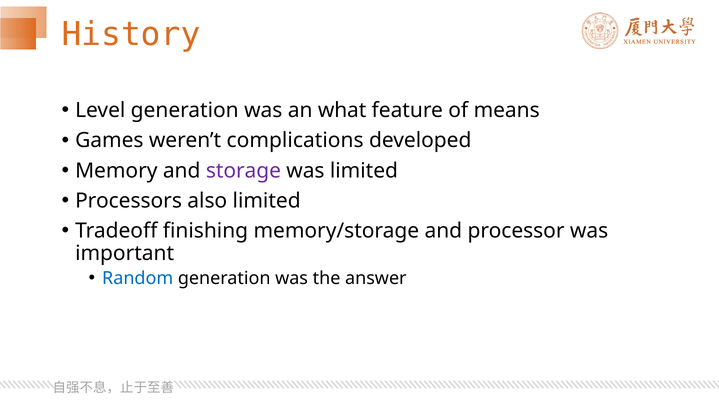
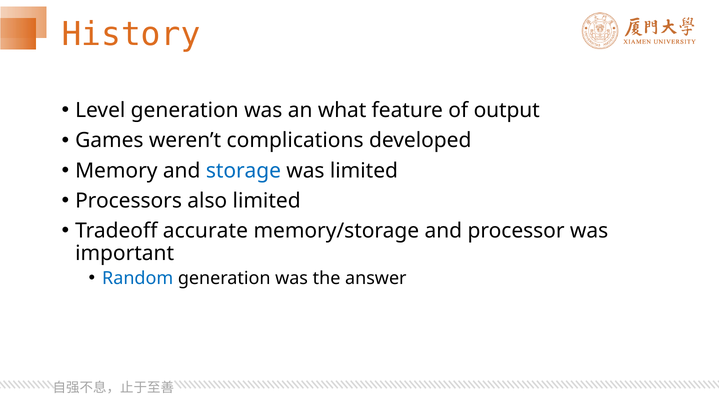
means: means -> output
storage colour: purple -> blue
finishing: finishing -> accurate
